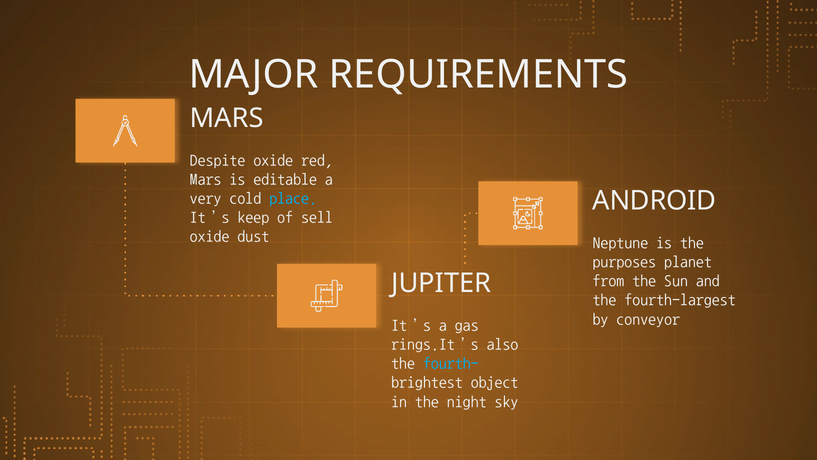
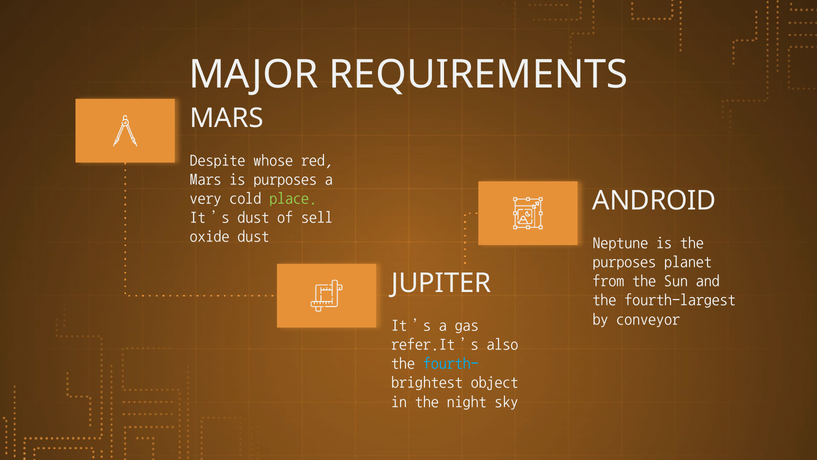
Despite oxide: oxide -> whose
is editable: editable -> purposes
place colour: light blue -> light green
It’s keep: keep -> dust
rings.It’s: rings.It’s -> refer.It’s
